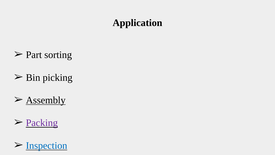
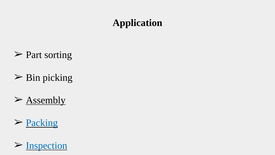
Packing colour: purple -> blue
